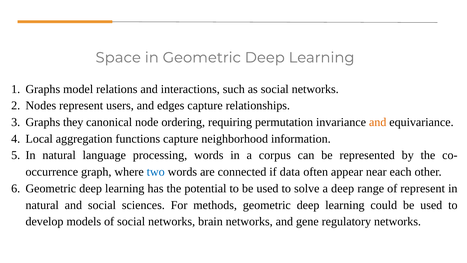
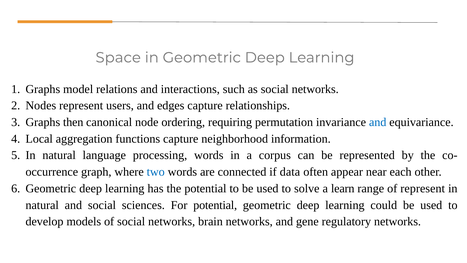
they: they -> then
and at (378, 122) colour: orange -> blue
a deep: deep -> learn
For methods: methods -> potential
